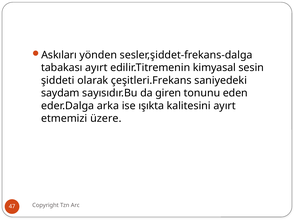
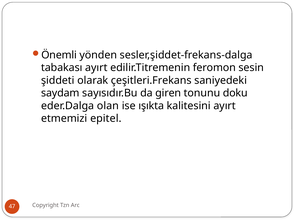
Askıları: Askıları -> Önemli
kimyasal: kimyasal -> feromon
eden: eden -> doku
arka: arka -> olan
üzere: üzere -> epitel
